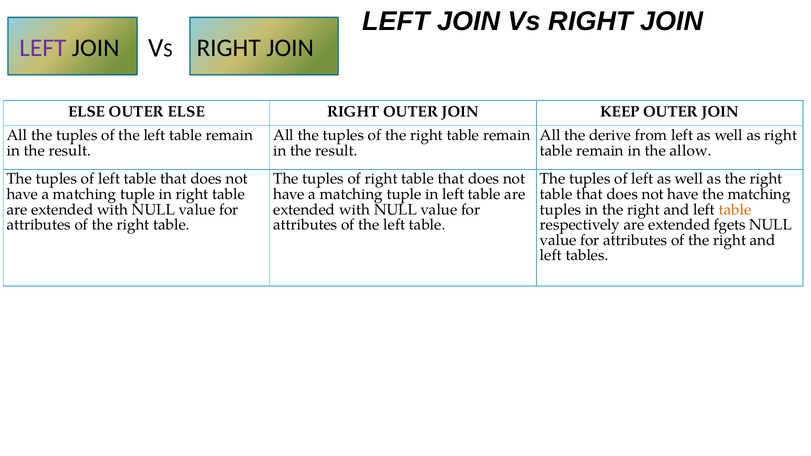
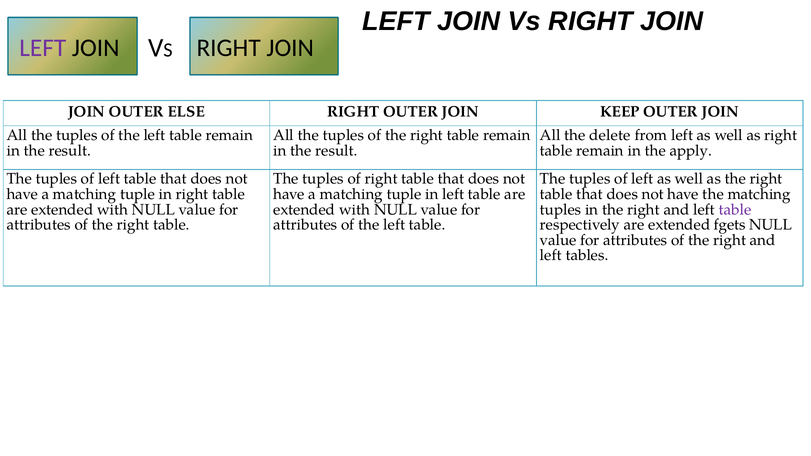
ELSE at (87, 112): ELSE -> JOIN
derive: derive -> delete
allow: allow -> apply
table at (735, 210) colour: orange -> purple
